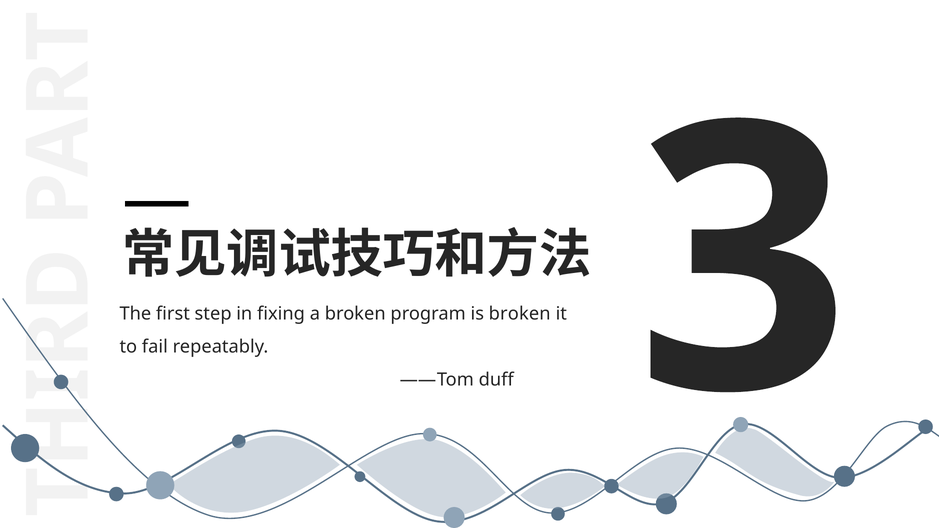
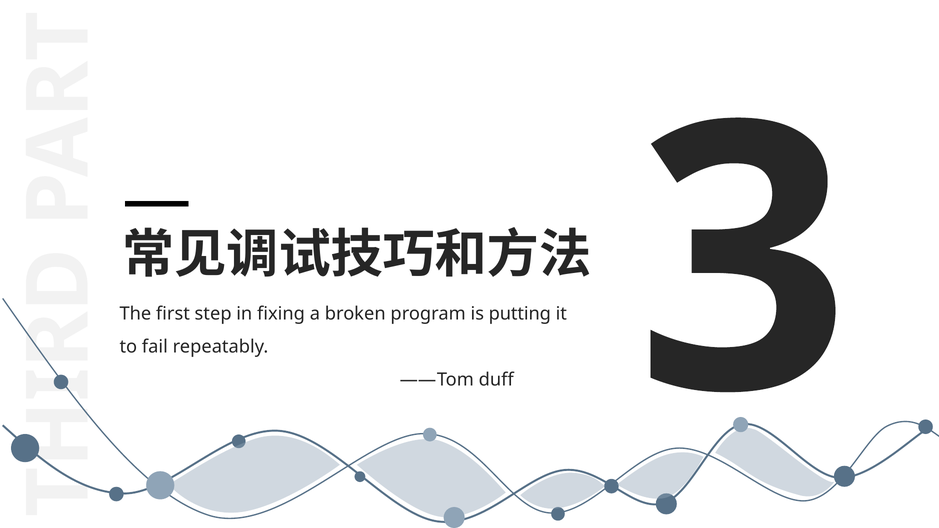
is broken: broken -> putting
